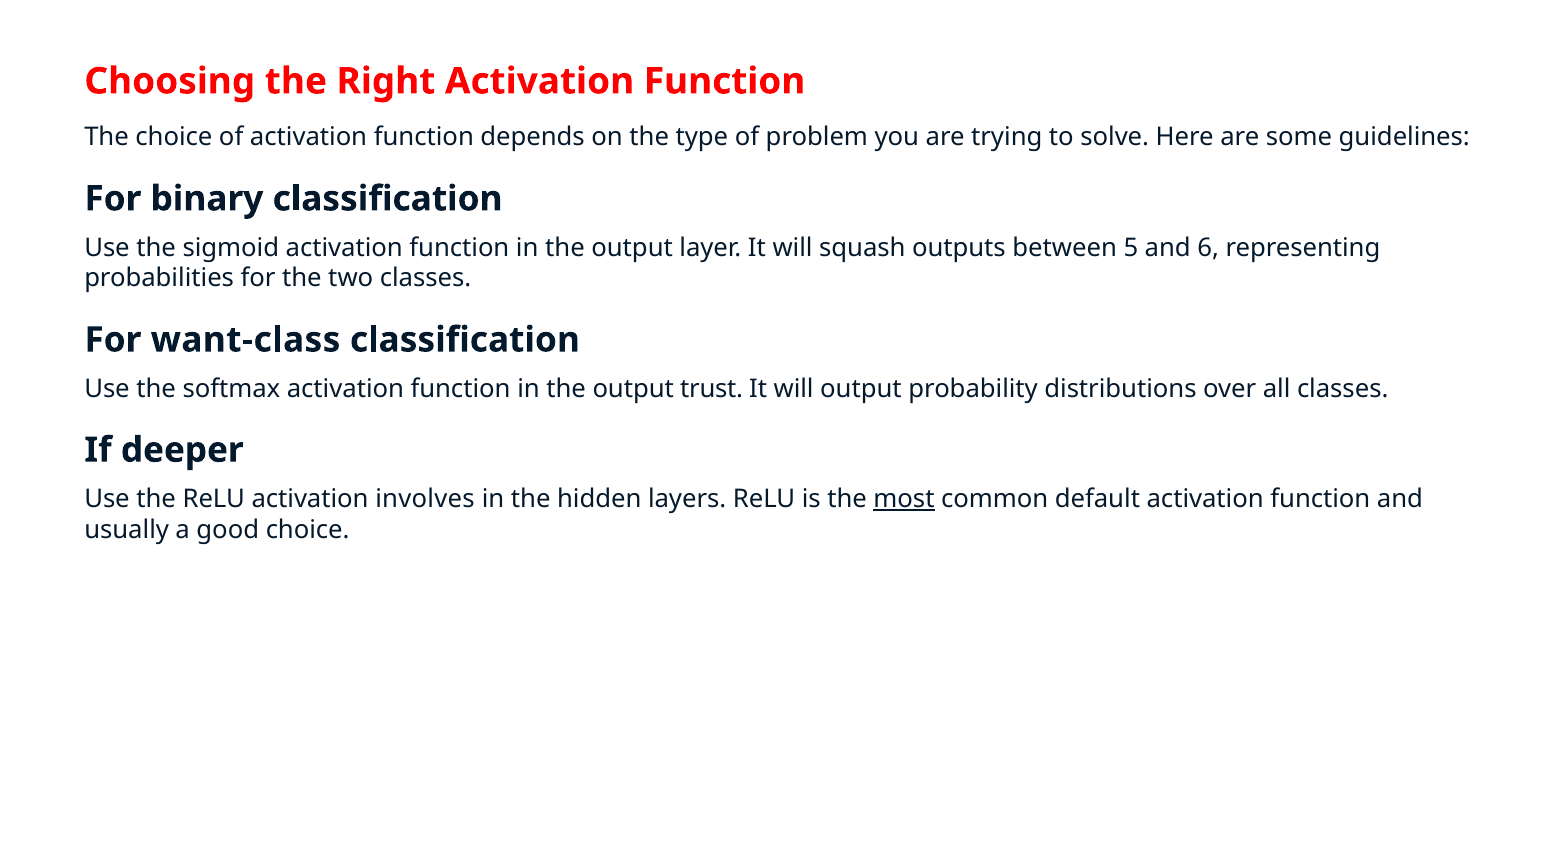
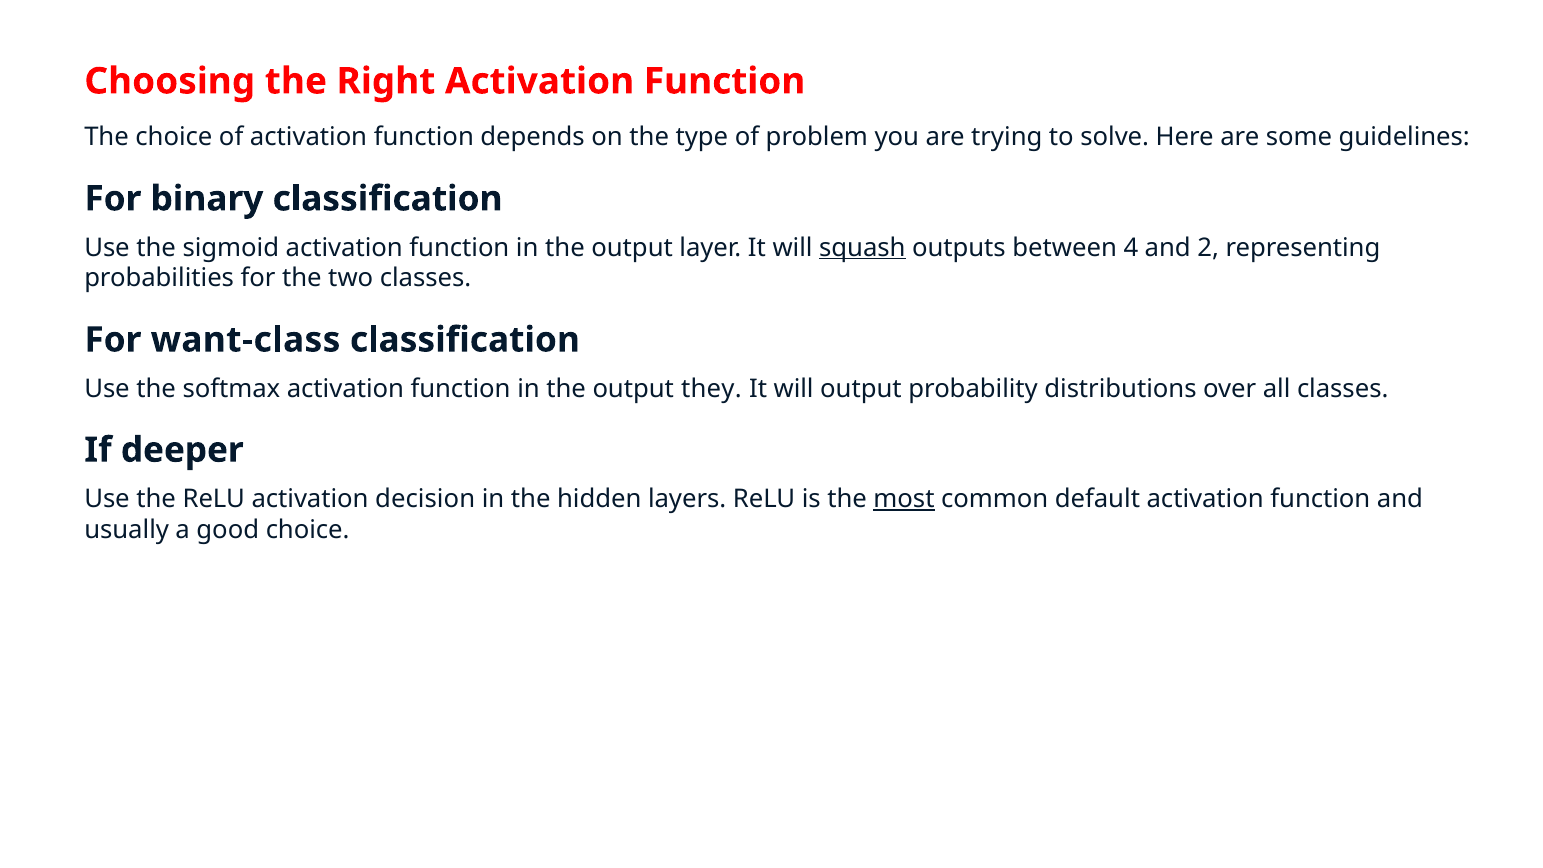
squash underline: none -> present
5: 5 -> 4
6: 6 -> 2
trust: trust -> they
involves: involves -> decision
